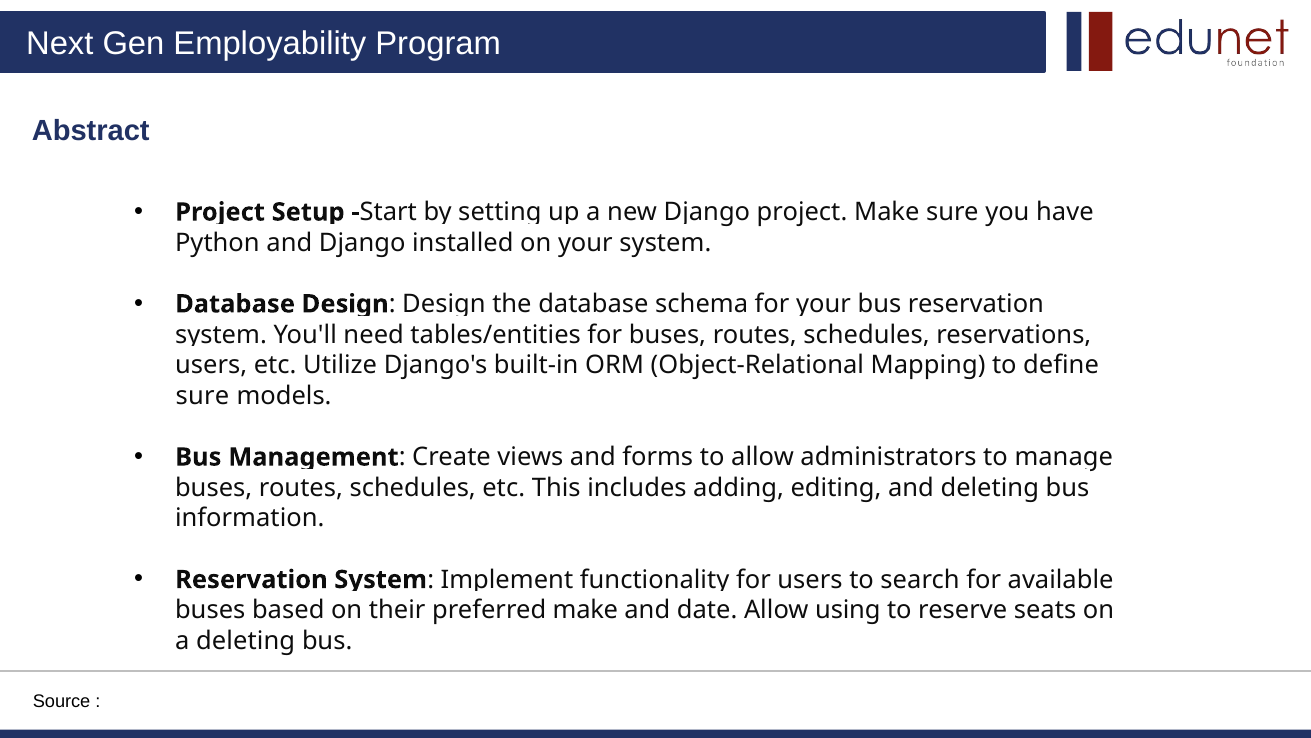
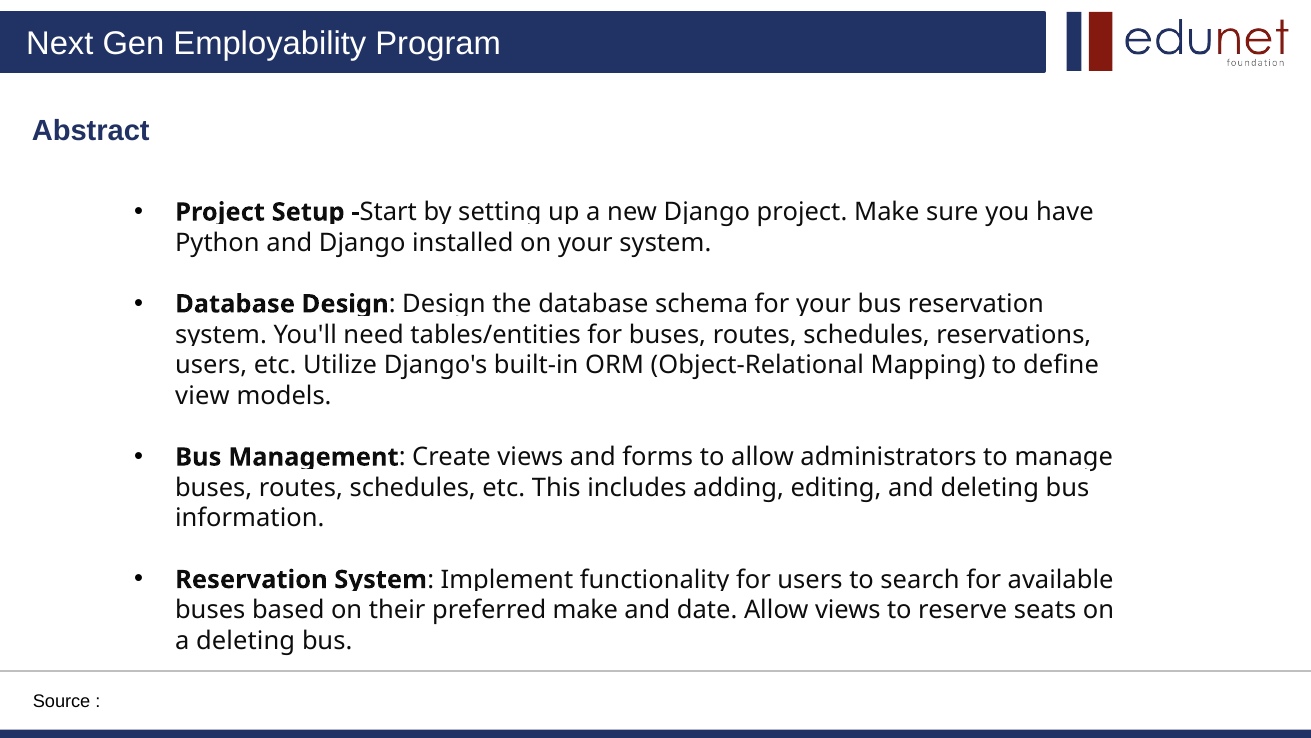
sure at (202, 396): sure -> view
Allow using: using -> views
